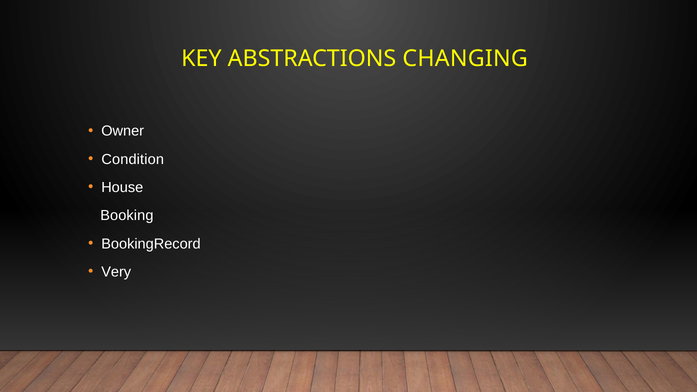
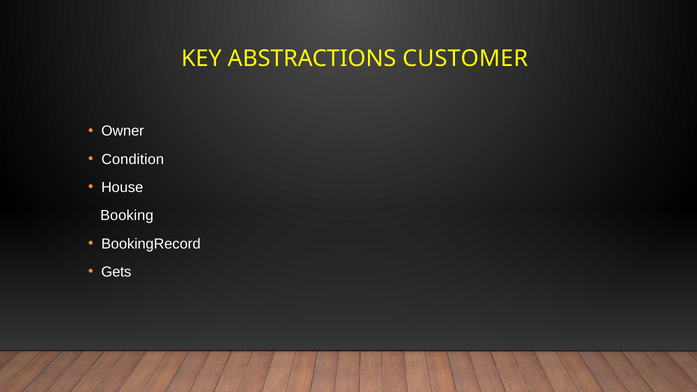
CHANGING: CHANGING -> CUSTOMER
Very: Very -> Gets
